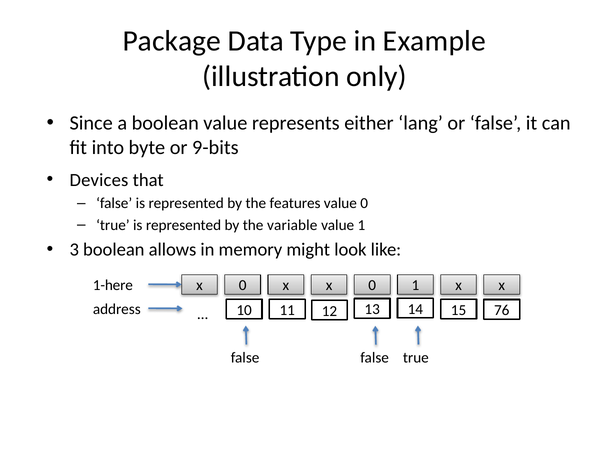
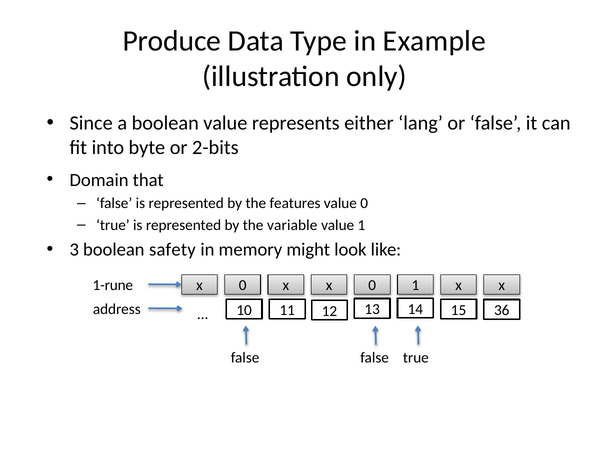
Package: Package -> Produce
9-bits: 9-bits -> 2-bits
Devices: Devices -> Domain
allows: allows -> safety
1-here: 1-here -> 1-rune
76: 76 -> 36
